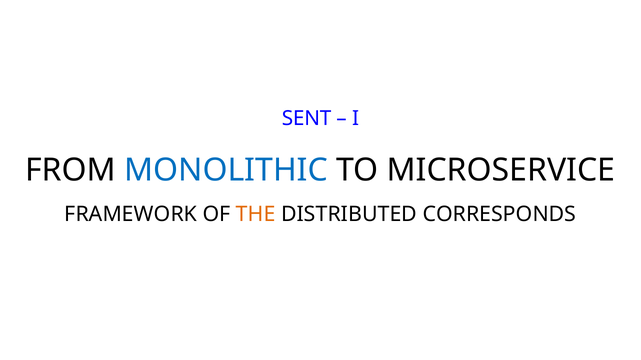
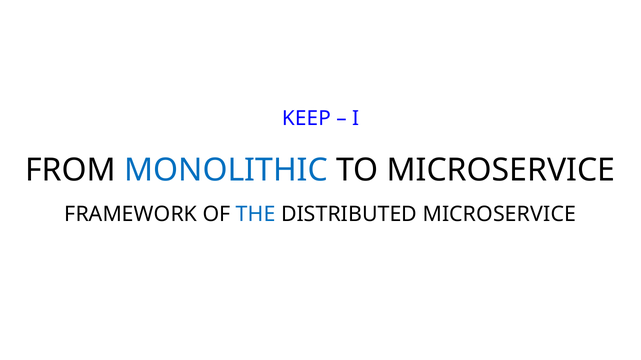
SENT: SENT -> KEEP
THE colour: orange -> blue
DISTRIBUTED CORRESPONDS: CORRESPONDS -> MICROSERVICE
